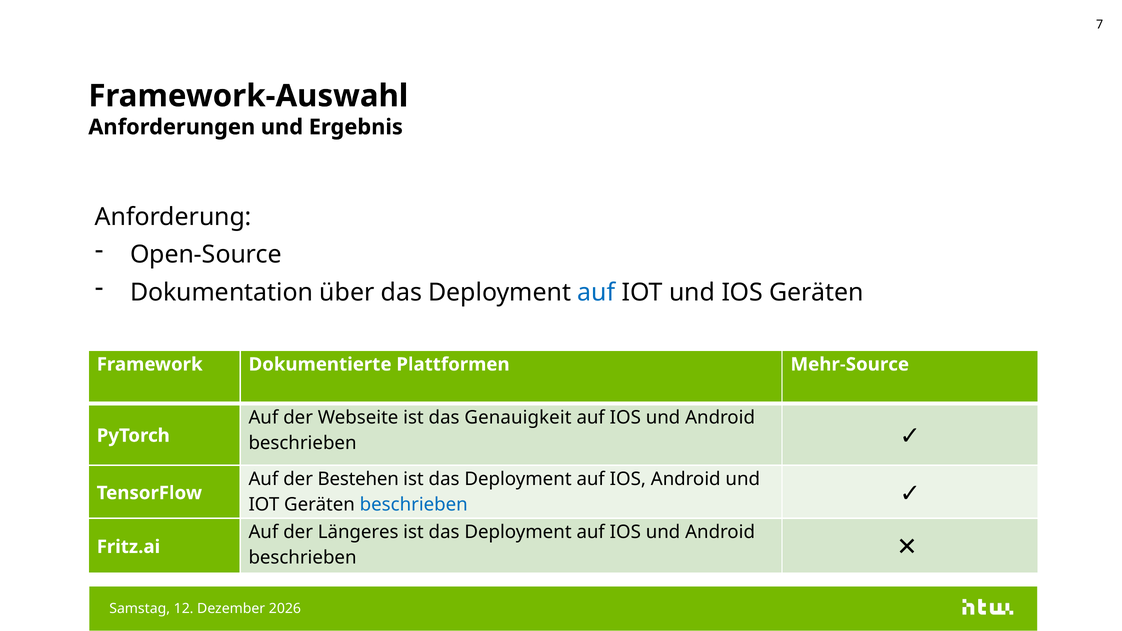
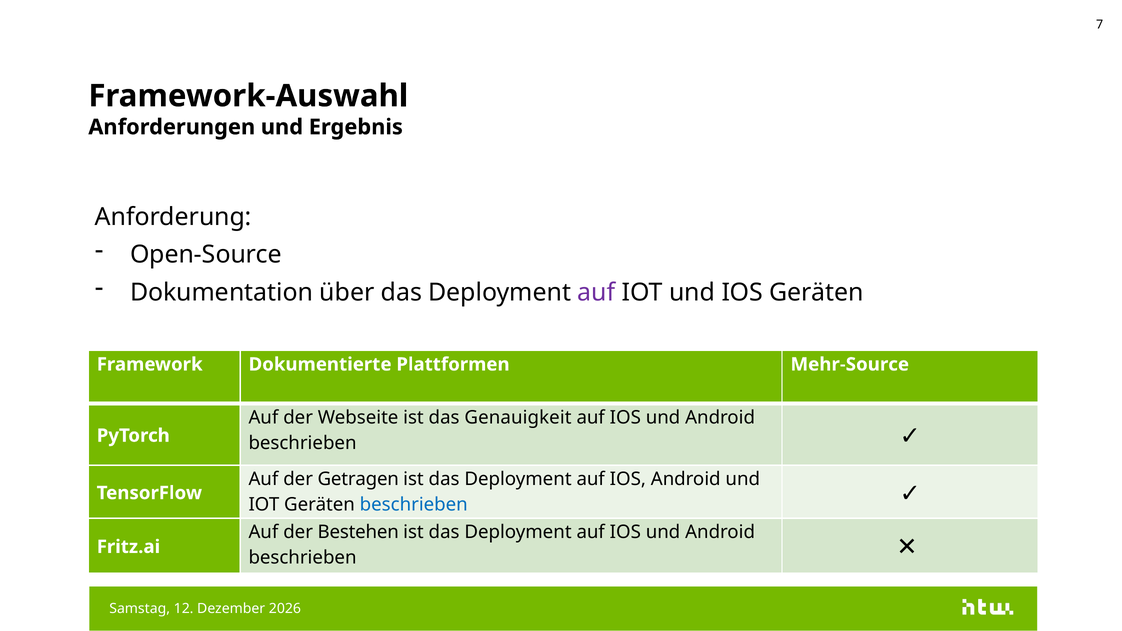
auf at (596, 292) colour: blue -> purple
Bestehen: Bestehen -> Getragen
Längeres: Längeres -> Bestehen
